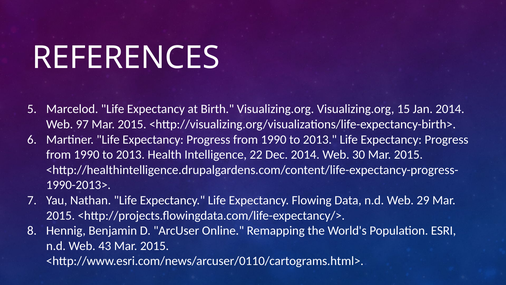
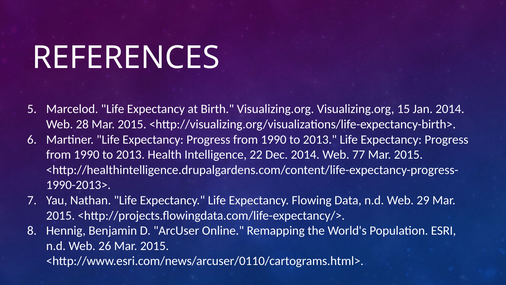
97: 97 -> 28
30: 30 -> 77
43: 43 -> 26
